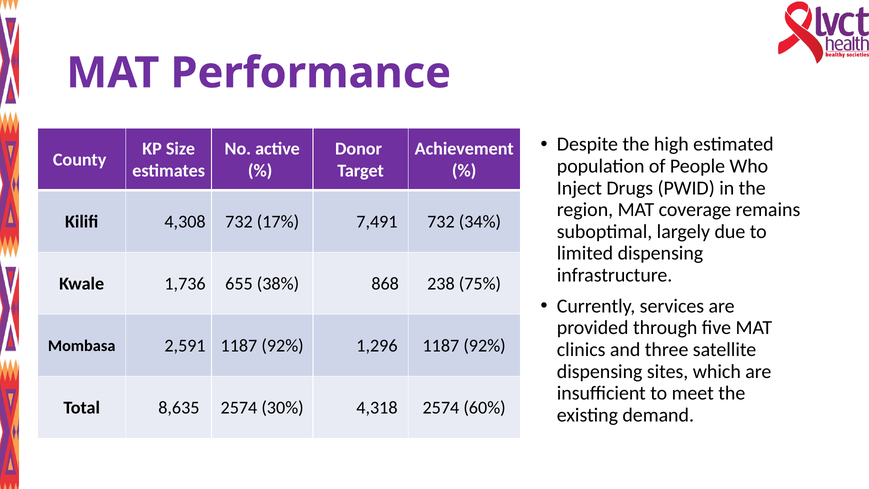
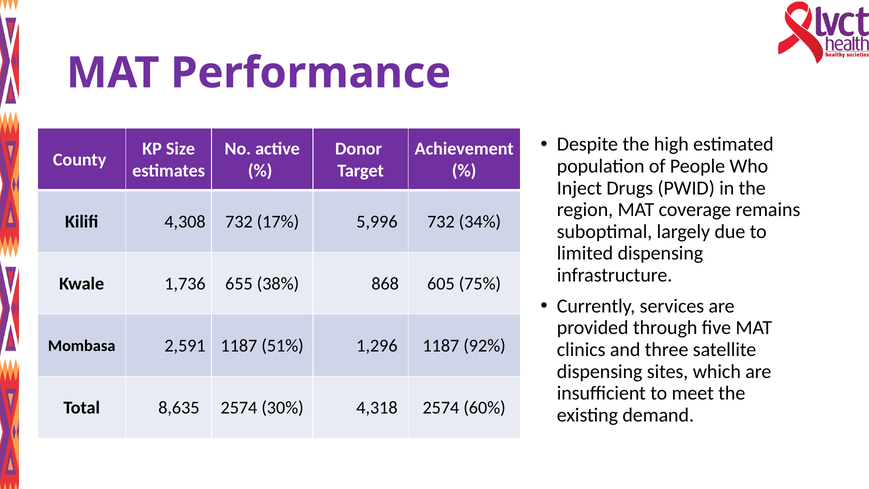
7,491: 7,491 -> 5,996
238: 238 -> 605
2,591 1187 92%: 92% -> 51%
